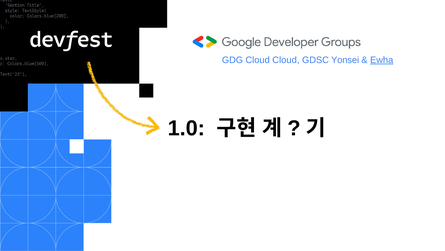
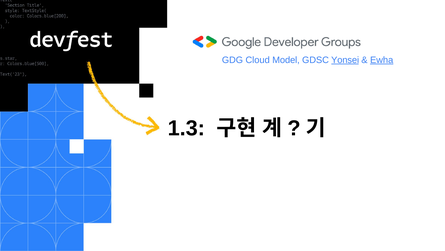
Cloud Cloud: Cloud -> Model
Yonsei underline: none -> present
1.0: 1.0 -> 1.3
